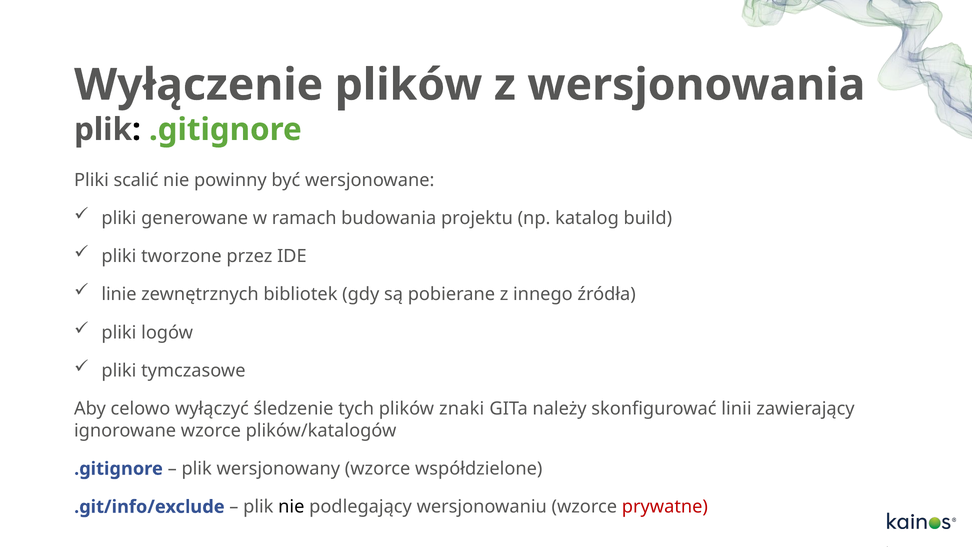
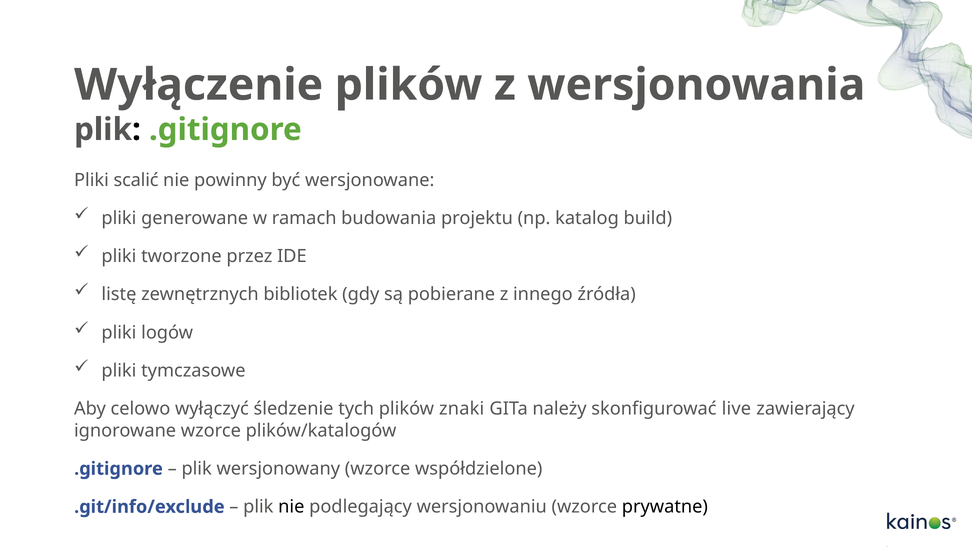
linie: linie -> listę
linii: linii -> live
prywatne colour: red -> black
